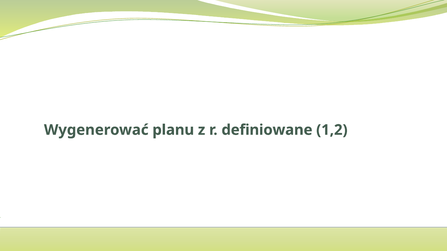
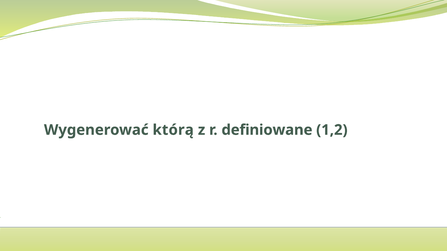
planu: planu -> którą
